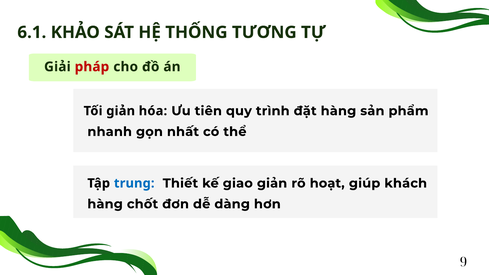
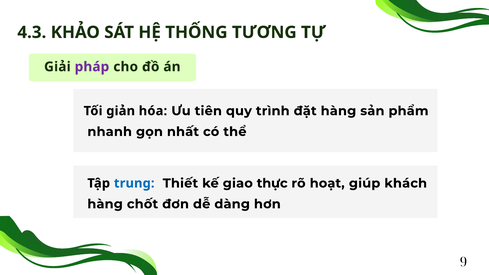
6.1: 6.1 -> 4.3
pháp colour: red -> purple
giao giản: giản -> thực
